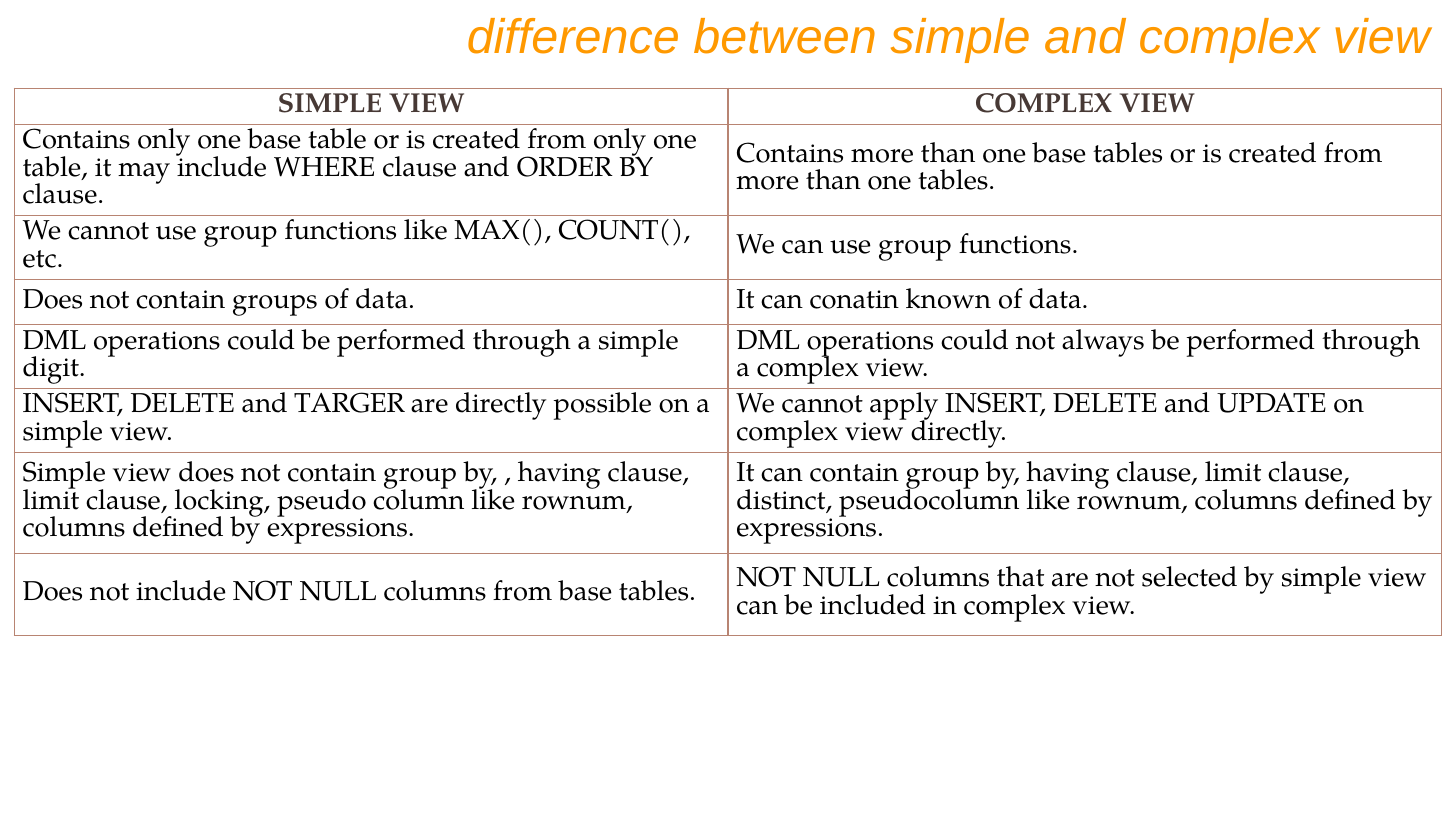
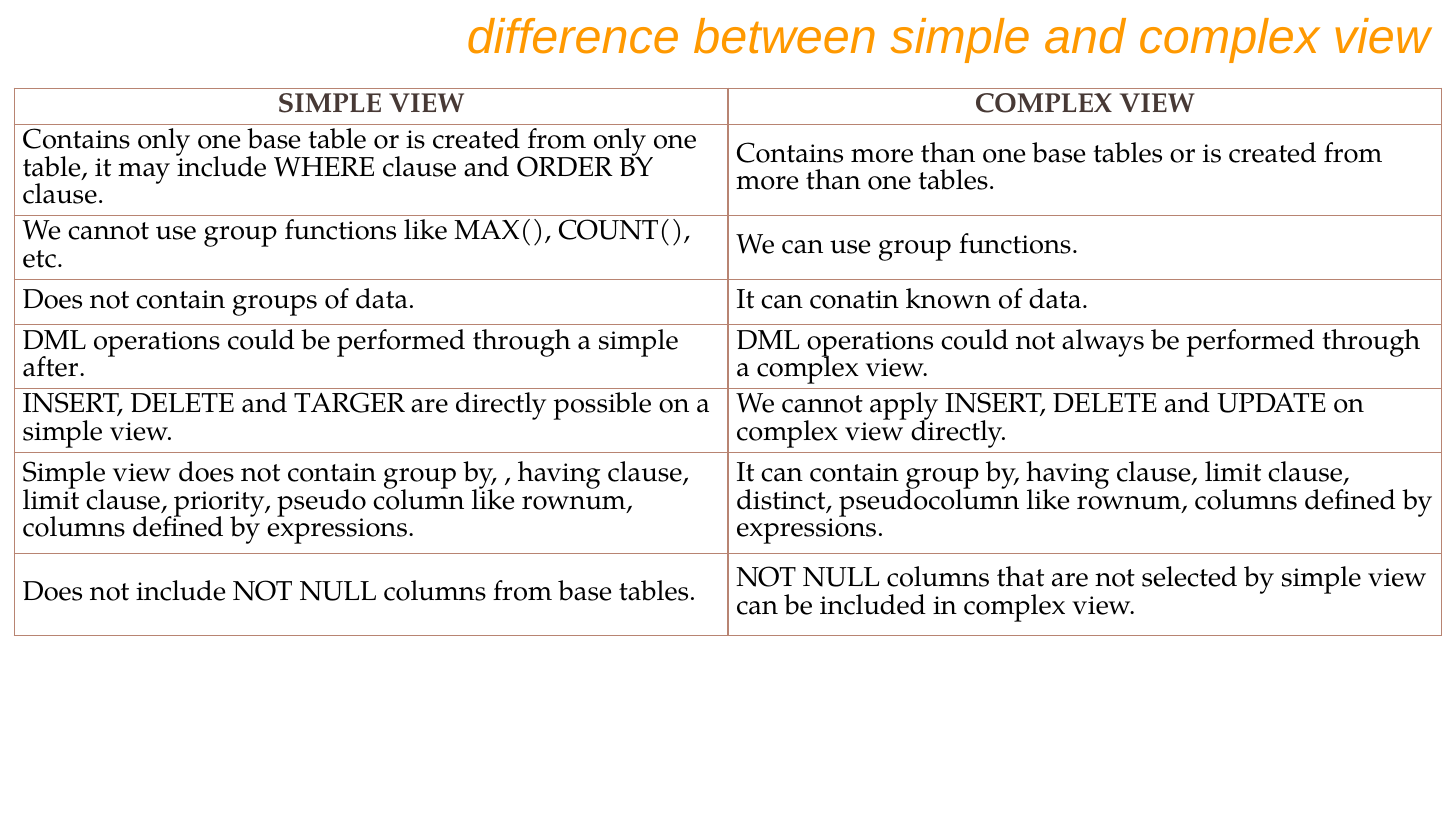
digit: digit -> after
locking: locking -> priority
